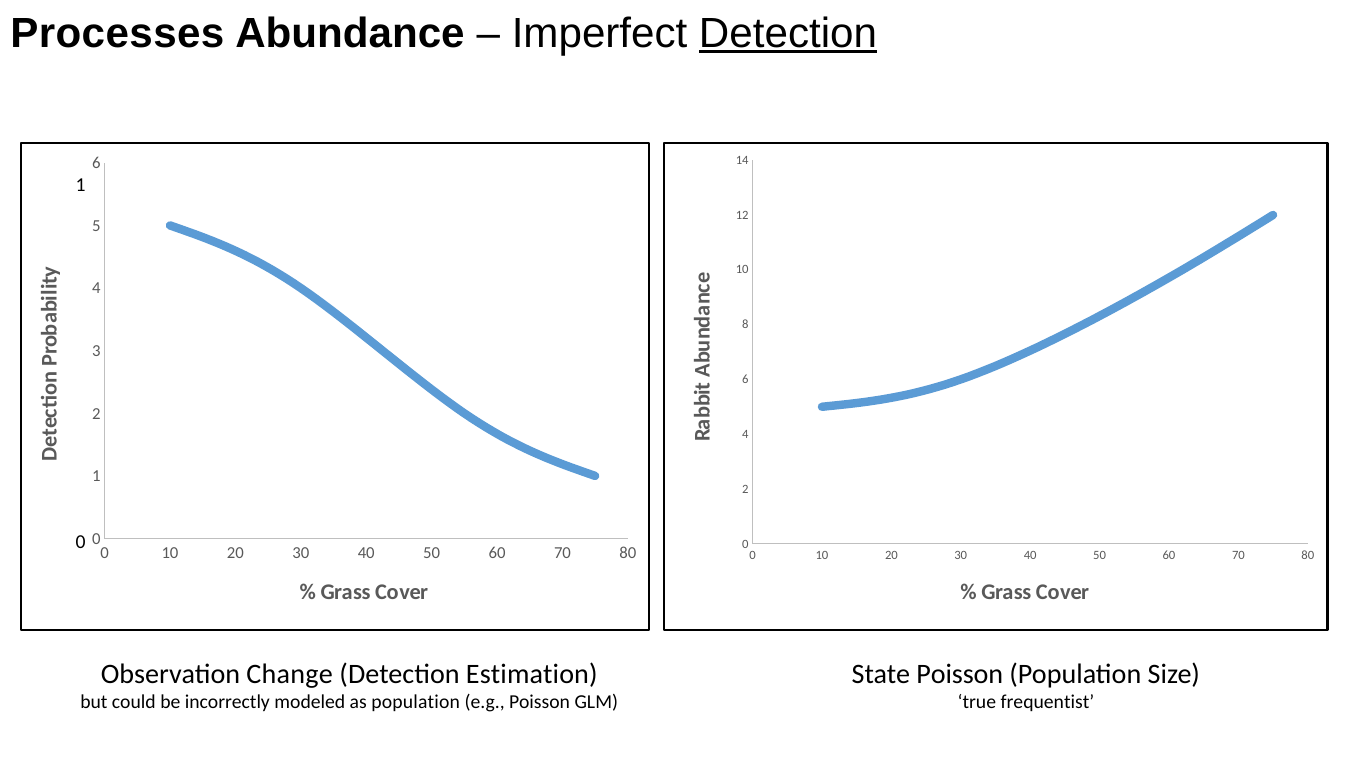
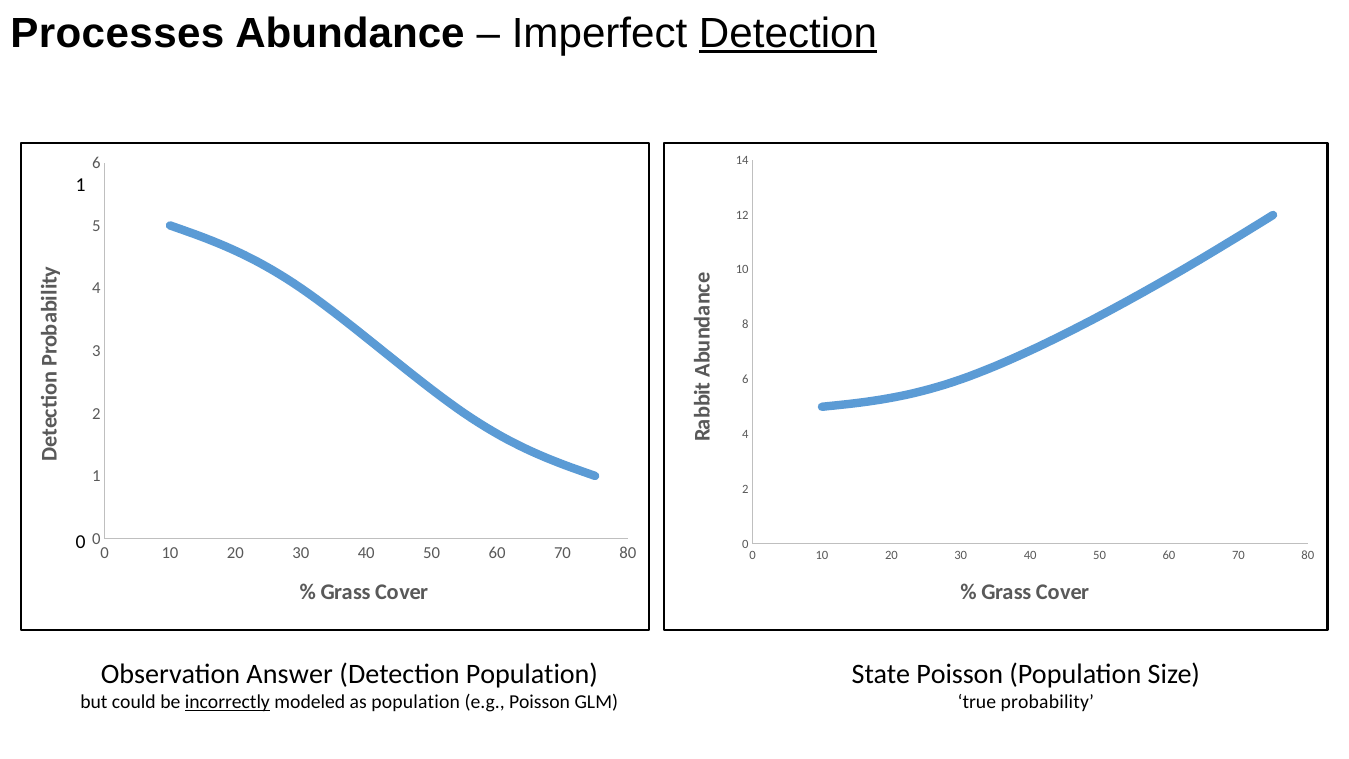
Change: Change -> Answer
Detection Estimation: Estimation -> Population
incorrectly underline: none -> present
frequentist: frequentist -> probability
